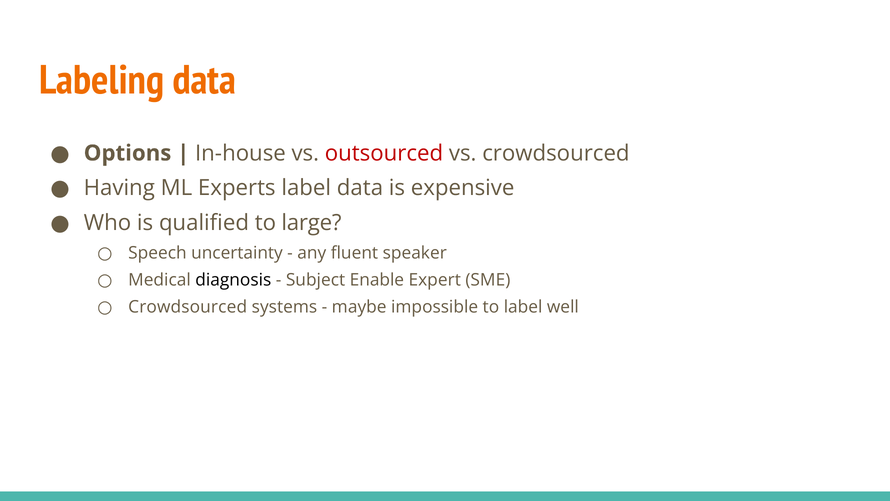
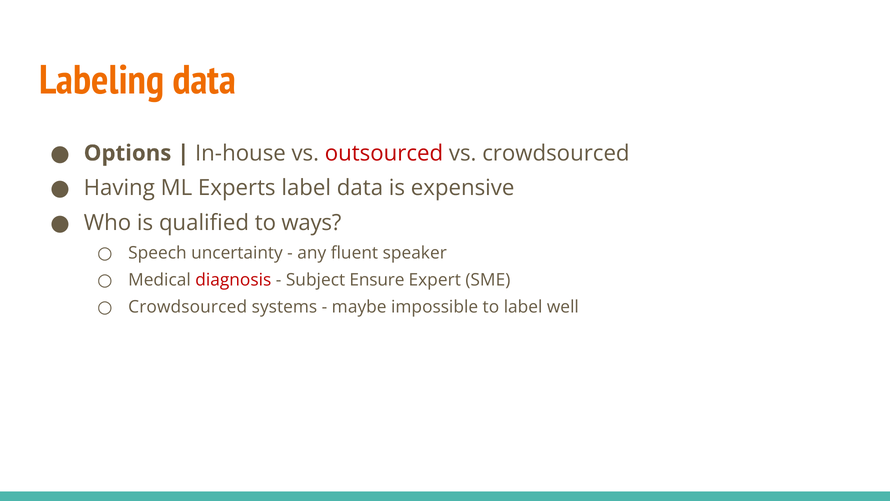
large: large -> ways
diagnosis colour: black -> red
Enable: Enable -> Ensure
